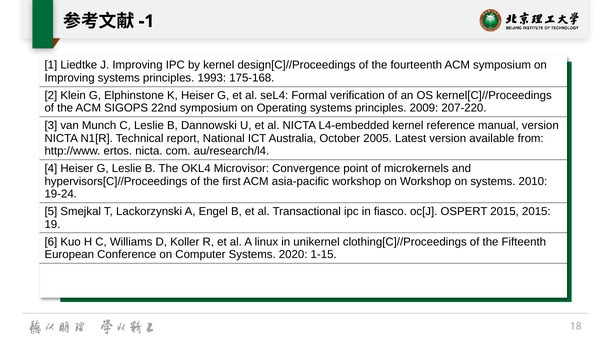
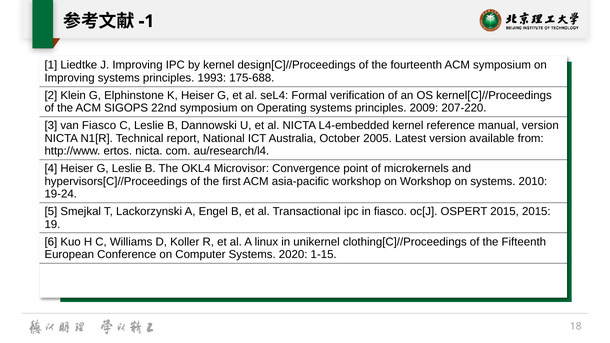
175-168: 175-168 -> 175-688
van Munch: Munch -> Fiasco
